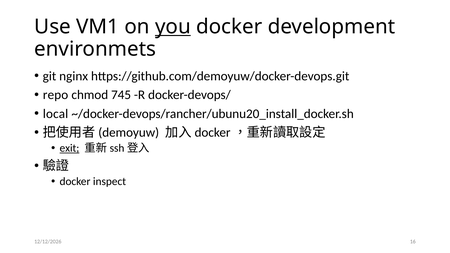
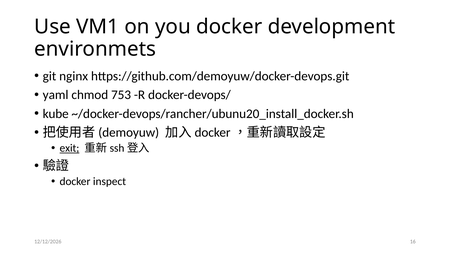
you underline: present -> none
repo: repo -> yaml
745: 745 -> 753
local: local -> kube
